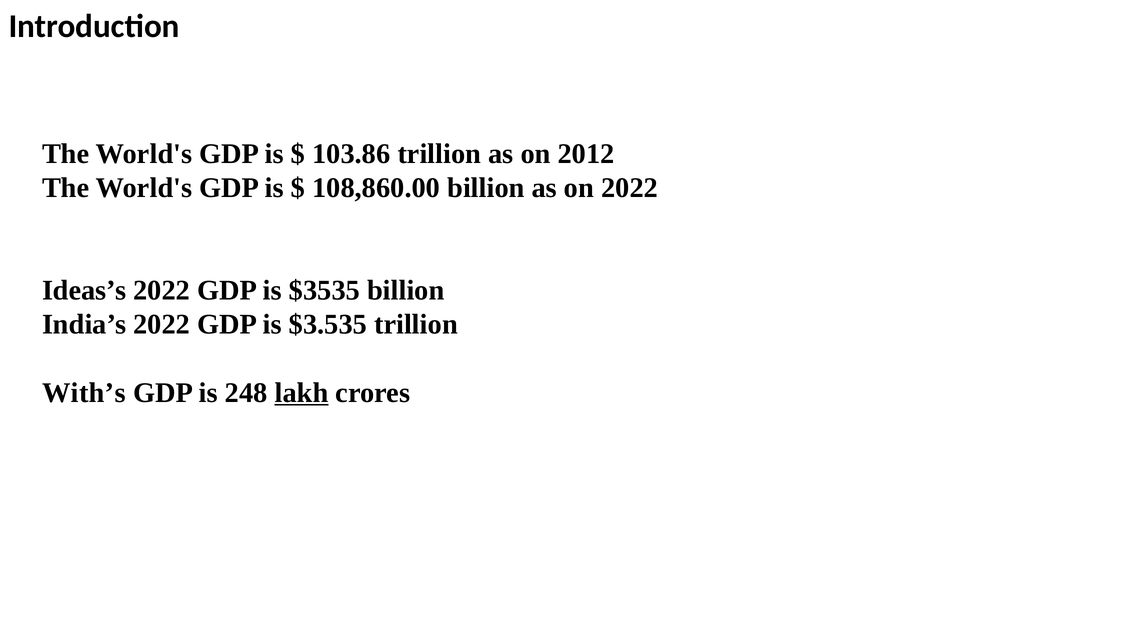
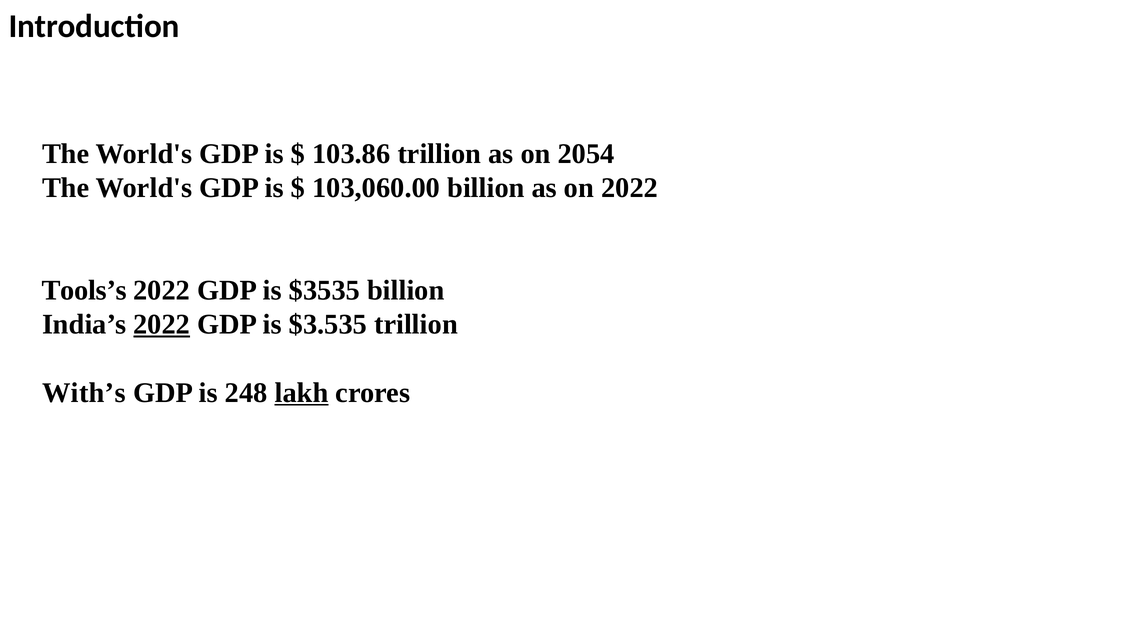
2012: 2012 -> 2054
108,860.00: 108,860.00 -> 103,060.00
Ideas’s: Ideas’s -> Tools’s
2022 at (162, 324) underline: none -> present
